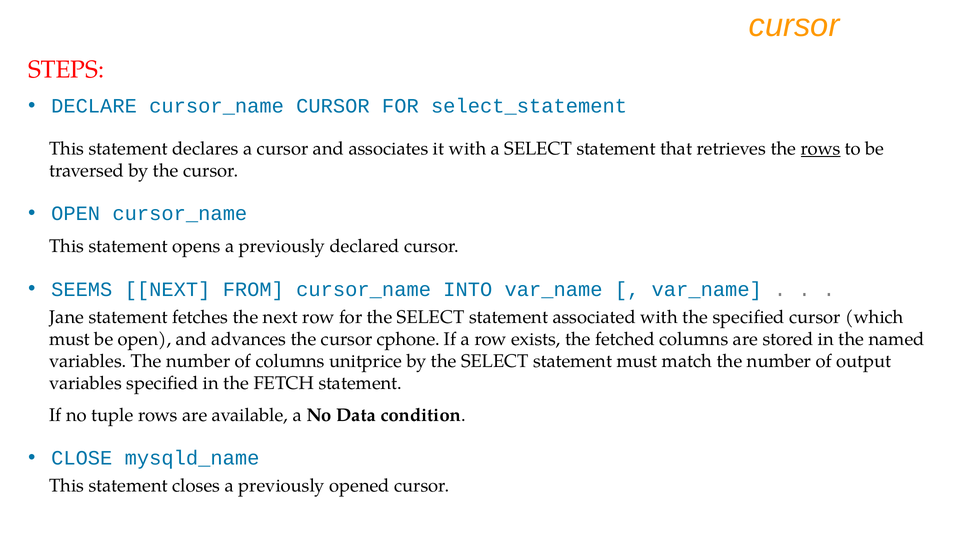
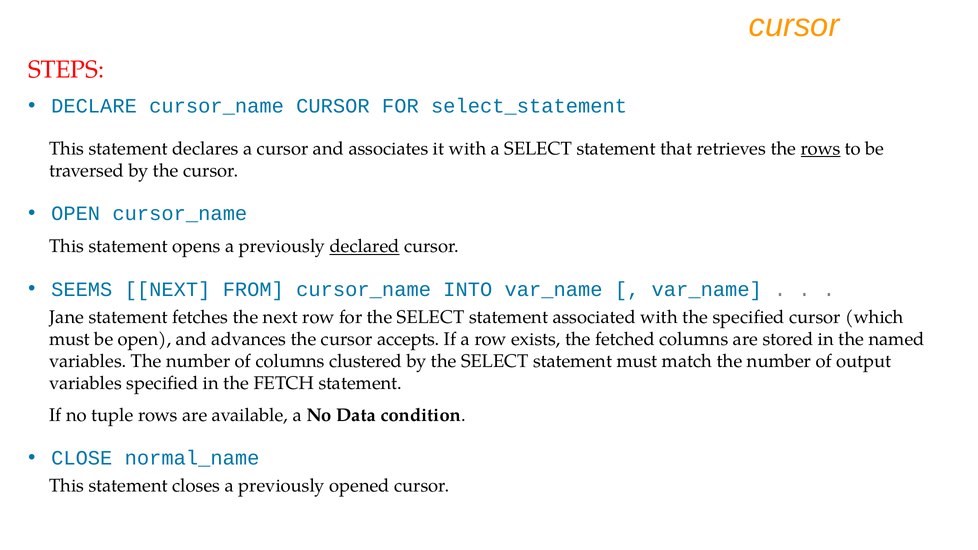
declared underline: none -> present
cphone: cphone -> accepts
unitprice: unitprice -> clustered
mysqld_name: mysqld_name -> normal_name
